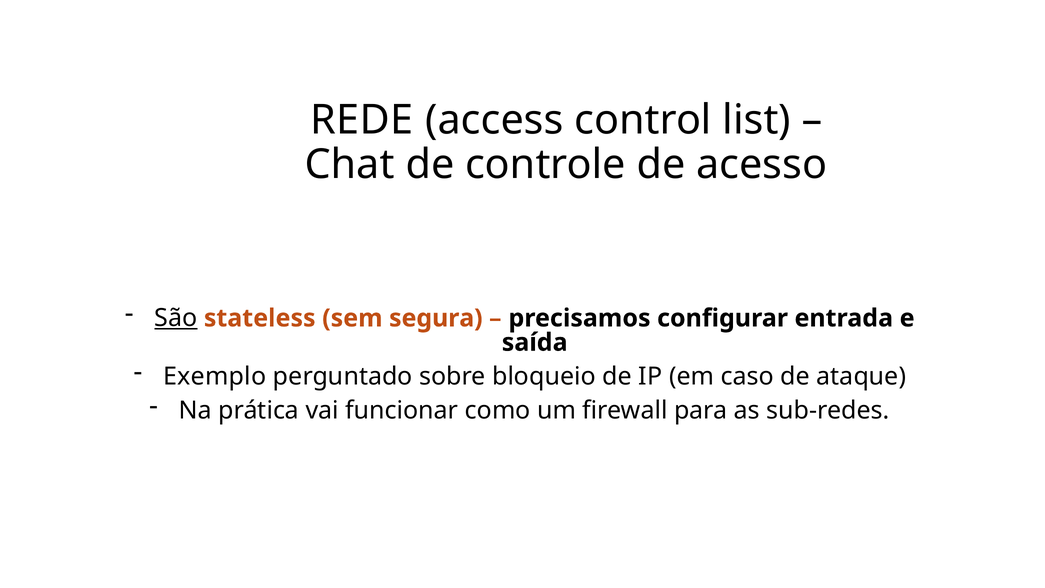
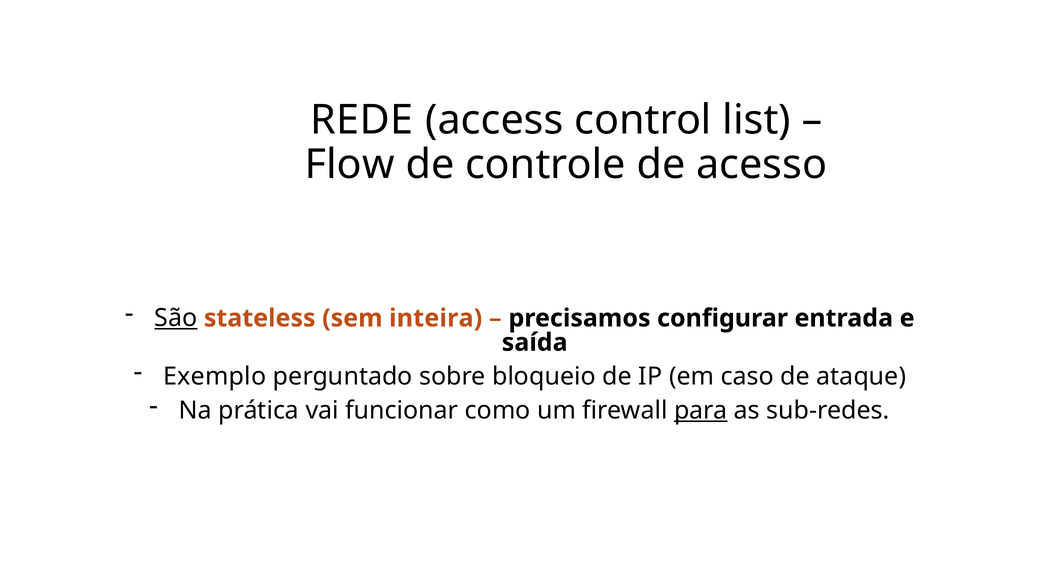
Chat: Chat -> Flow
segura: segura -> inteira
para underline: none -> present
